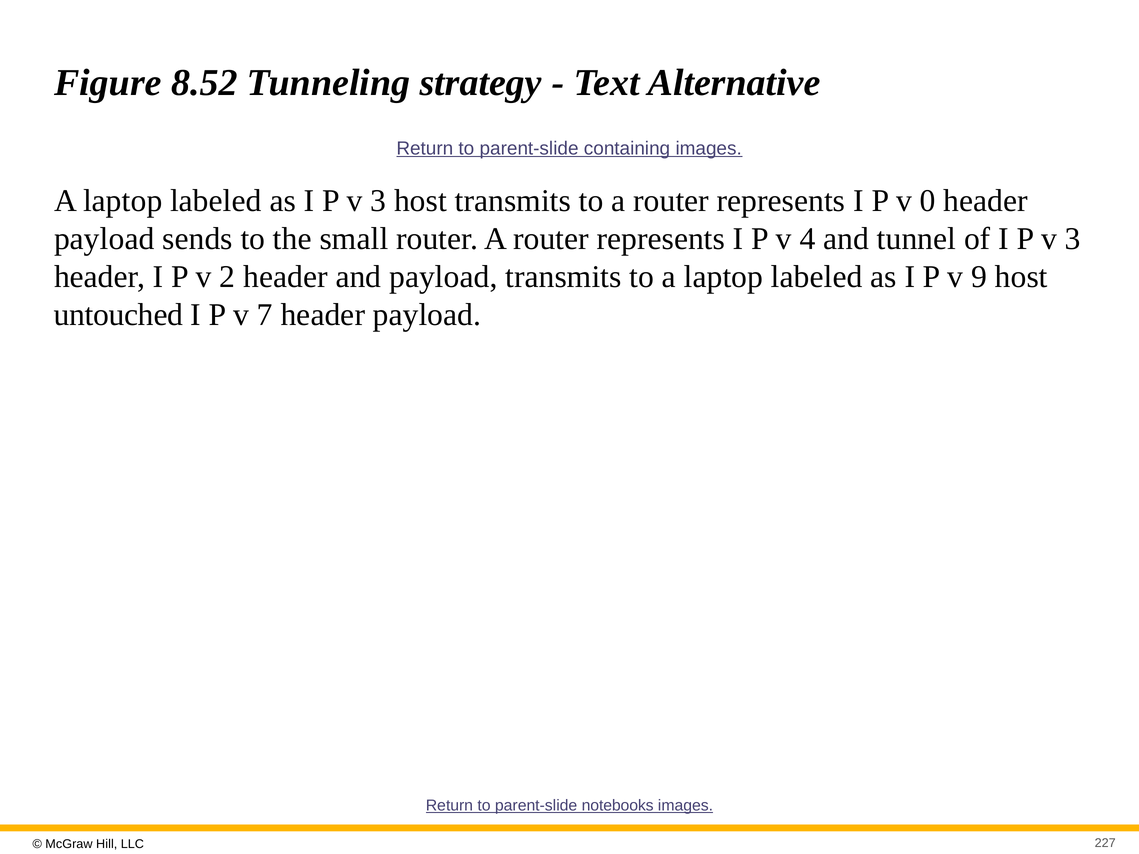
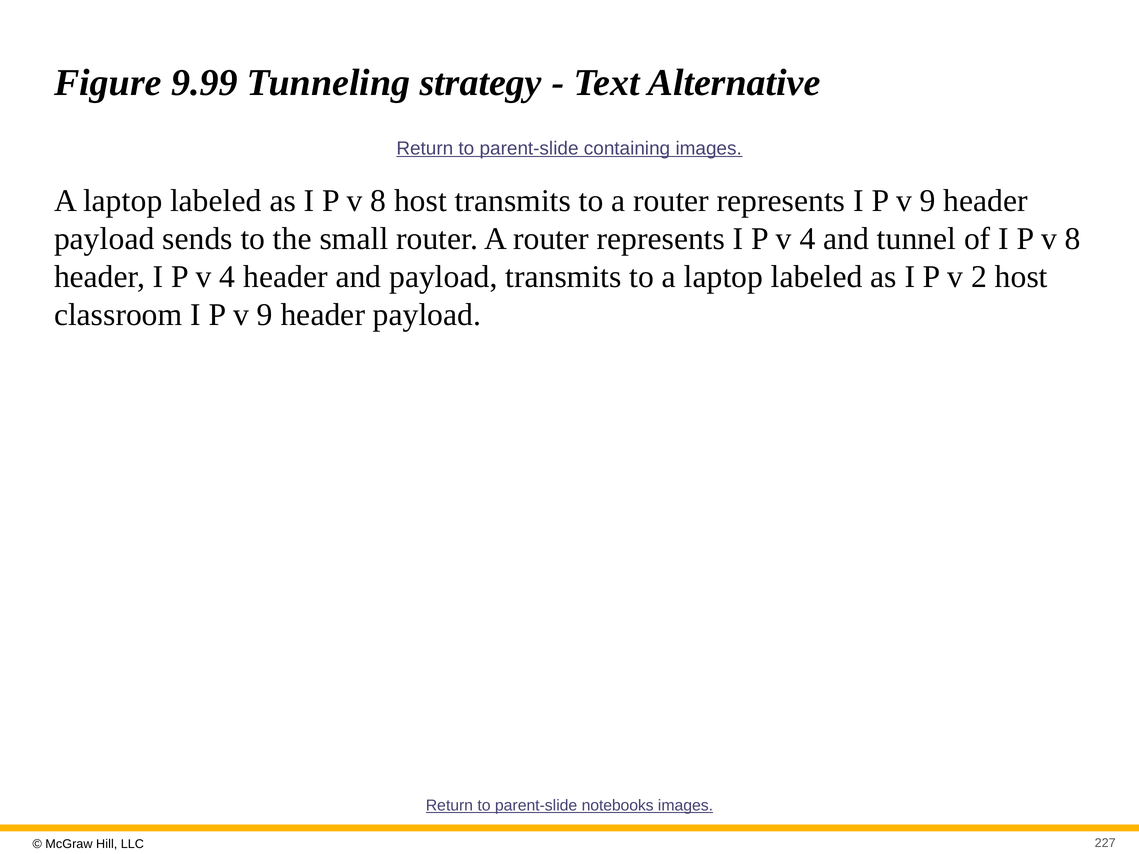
8.52: 8.52 -> 9.99
3 at (378, 201): 3 -> 8
0 at (928, 201): 0 -> 9
3 at (1073, 239): 3 -> 8
2 at (227, 277): 2 -> 4
9: 9 -> 2
untouched: untouched -> classroom
7 at (265, 315): 7 -> 9
